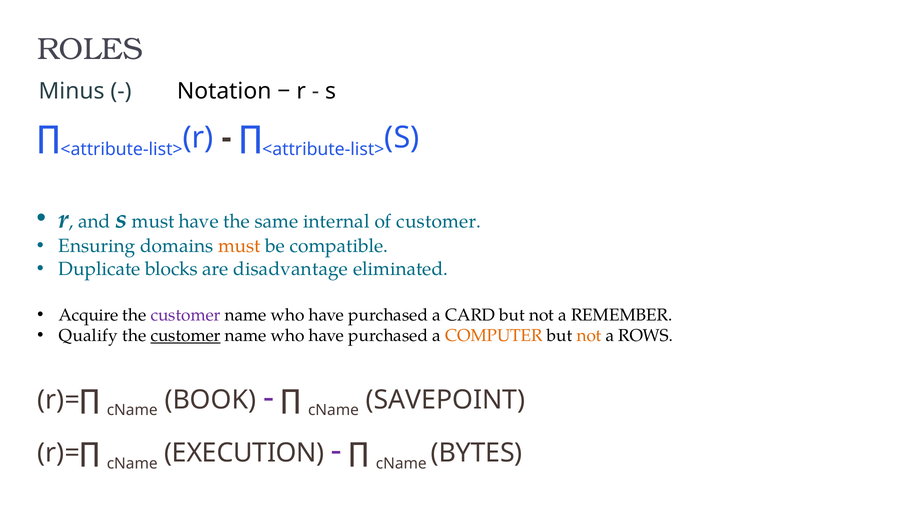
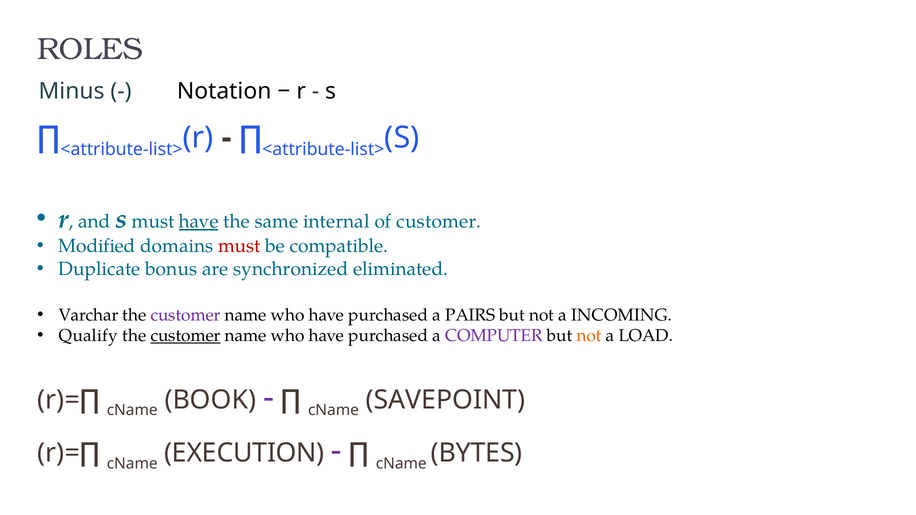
have at (199, 222) underline: none -> present
Ensuring: Ensuring -> Modified
must at (239, 246) colour: orange -> red
blocks: blocks -> bonus
disadvantage: disadvantage -> synchronized
Acquire: Acquire -> Varchar
CARD: CARD -> PAIRS
REMEMBER: REMEMBER -> INCOMING
COMPUTER colour: orange -> purple
ROWS: ROWS -> LOAD
